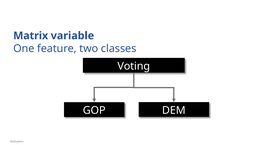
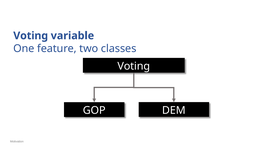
Matrix at (31, 36): Matrix -> Voting
